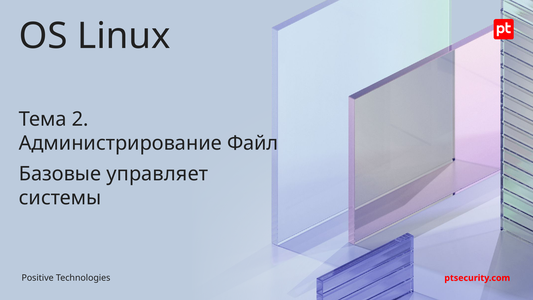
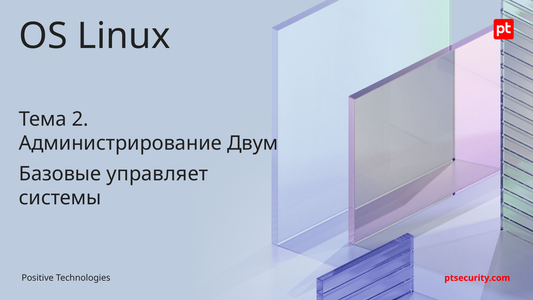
Файл: Файл -> Двум
